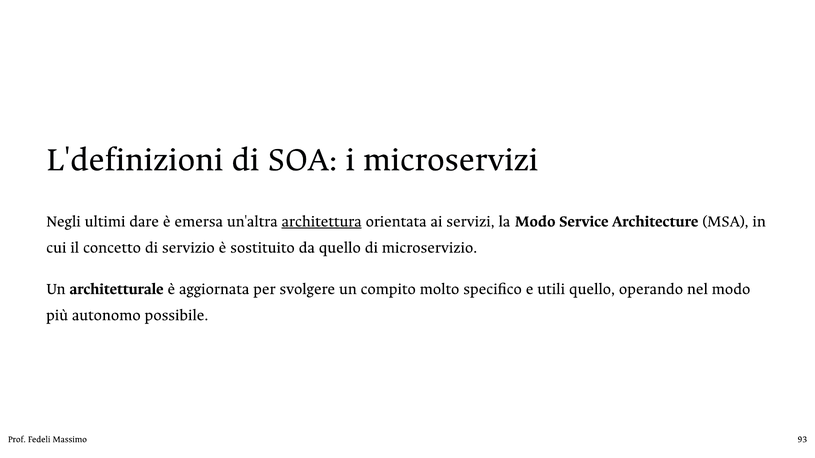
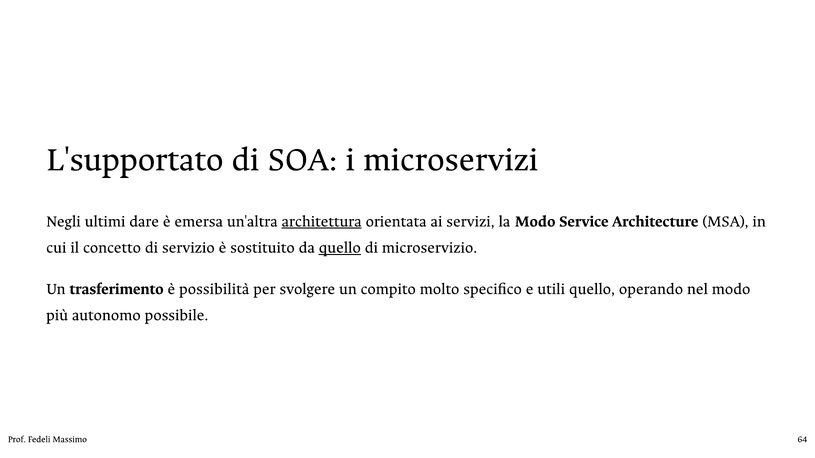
L'definizioni: L'definizioni -> L'supportato
quello at (340, 248) underline: none -> present
architetturale: architetturale -> trasferimento
aggiornata: aggiornata -> possibilità
93: 93 -> 64
